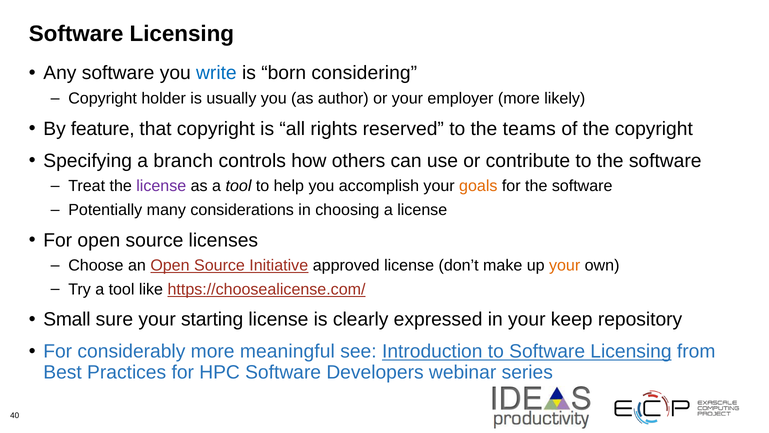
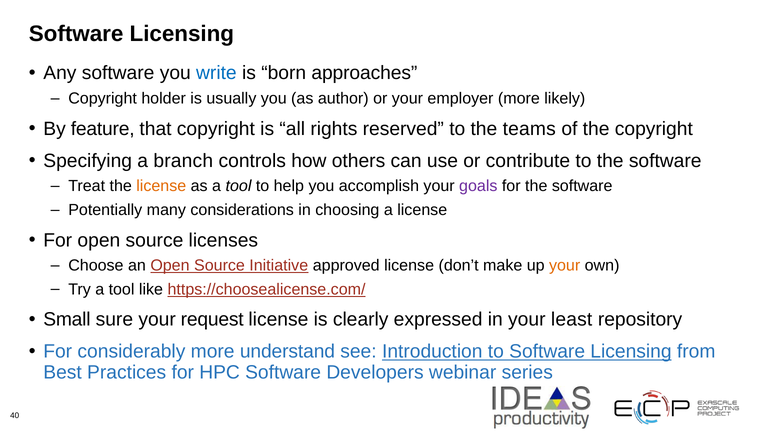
considering: considering -> approaches
license at (161, 186) colour: purple -> orange
goals colour: orange -> purple
starting: starting -> request
keep: keep -> least
meaningful: meaningful -> understand
